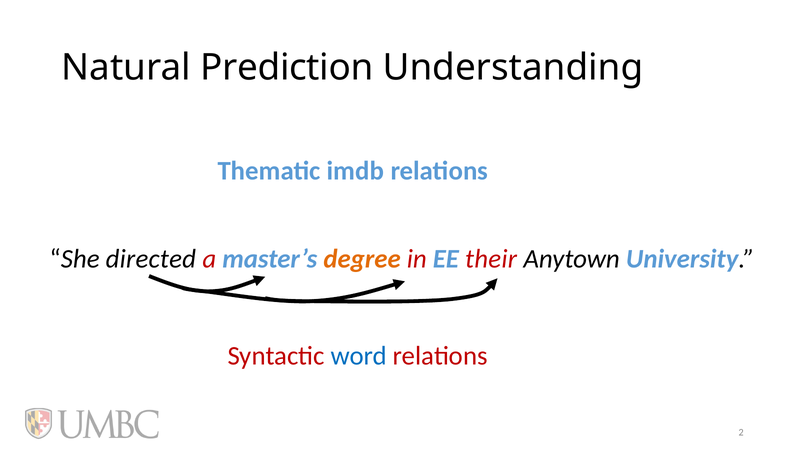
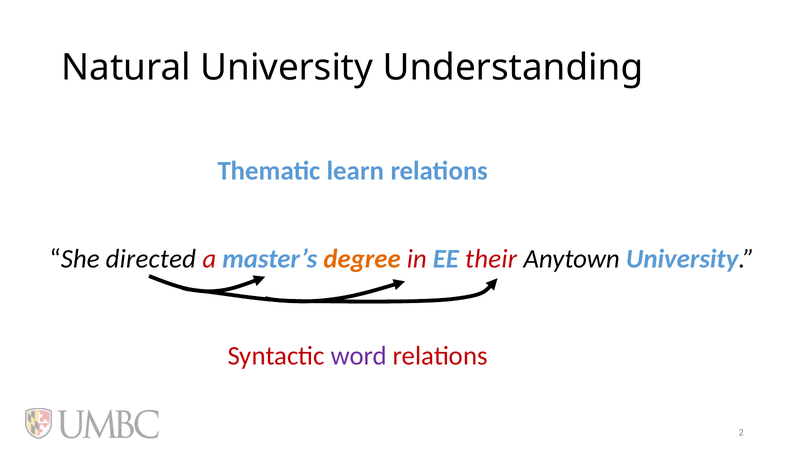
Natural Prediction: Prediction -> University
imdb: imdb -> learn
word colour: blue -> purple
